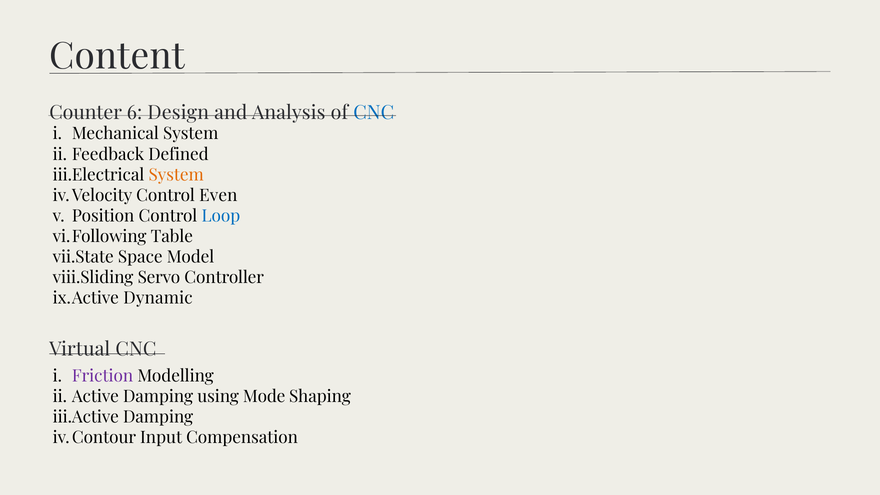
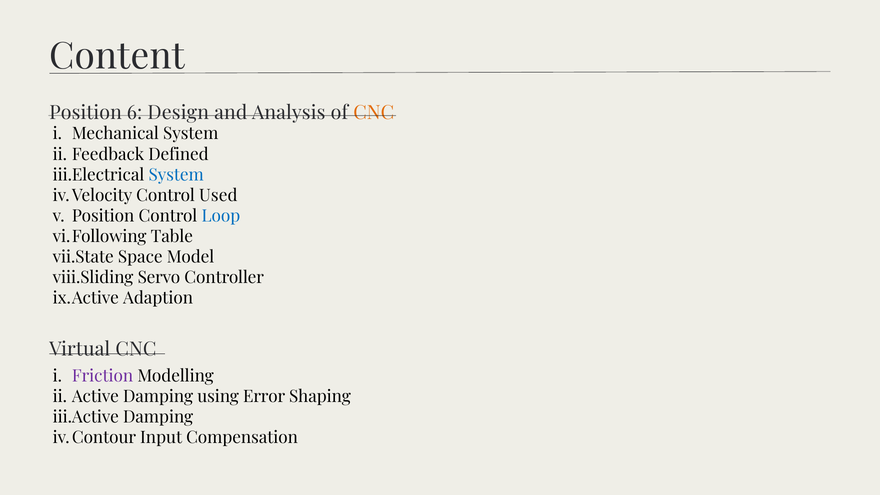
Counter at (86, 113): Counter -> Position
CNC at (374, 113) colour: blue -> orange
System at (176, 175) colour: orange -> blue
Even: Even -> Used
Dynamic: Dynamic -> Adaption
Mode: Mode -> Error
